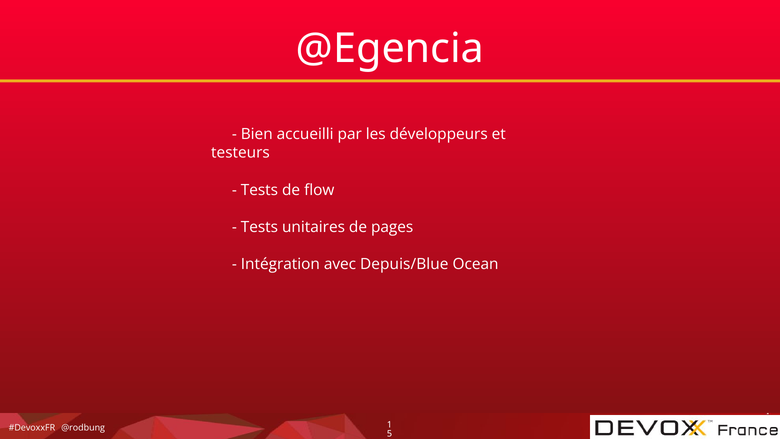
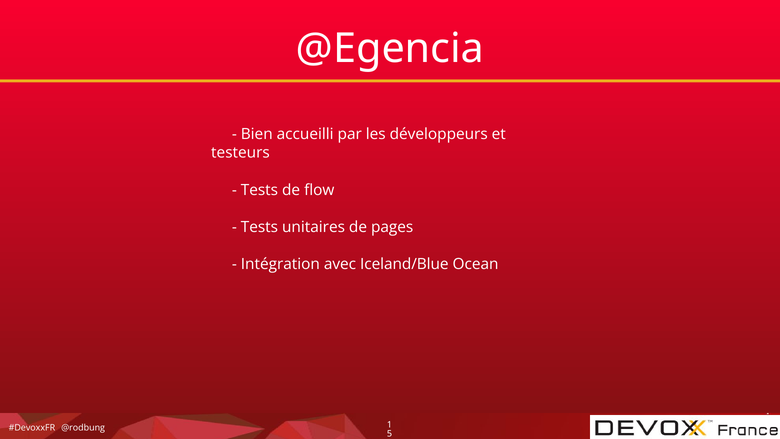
Depuis/Blue: Depuis/Blue -> Iceland/Blue
